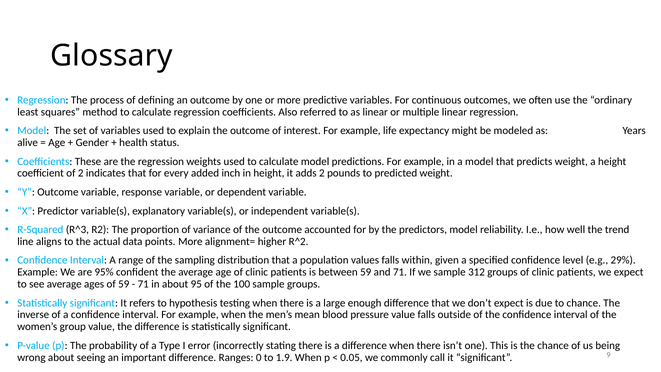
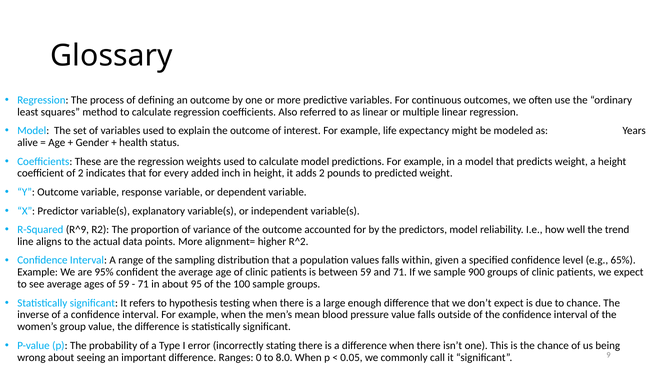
R^3: R^3 -> R^9
29%: 29% -> 65%
312: 312 -> 900
1.9: 1.9 -> 8.0
